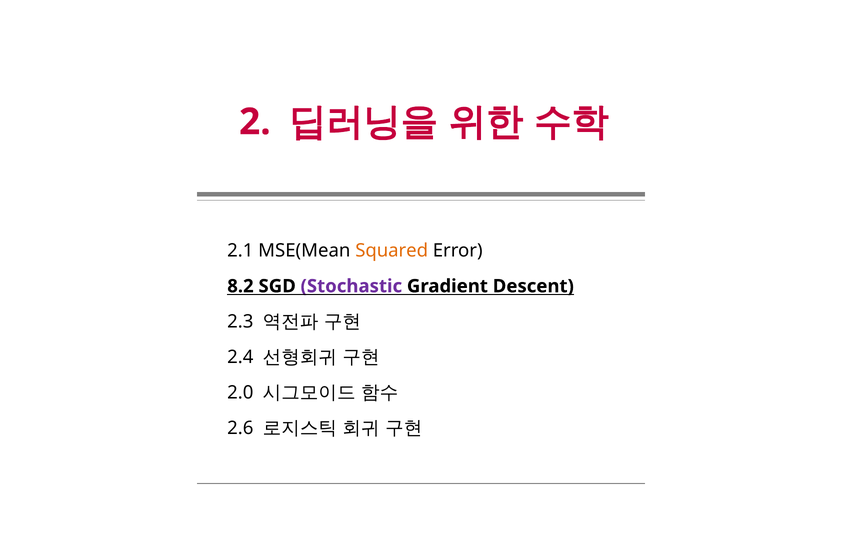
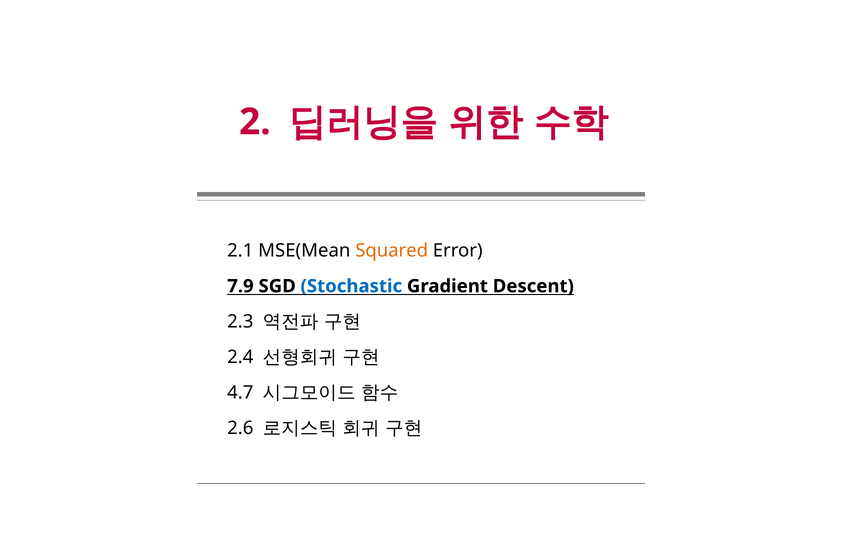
8.2: 8.2 -> 7.9
Stochastic colour: purple -> blue
2.0: 2.0 -> 4.7
